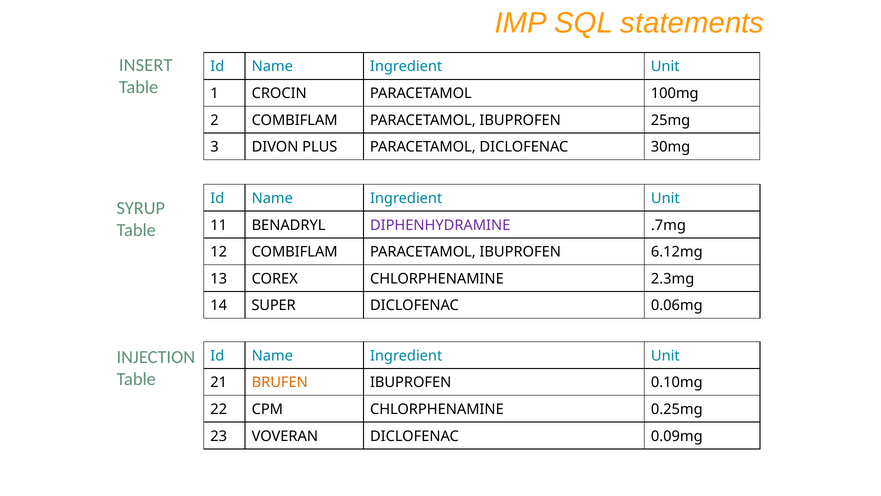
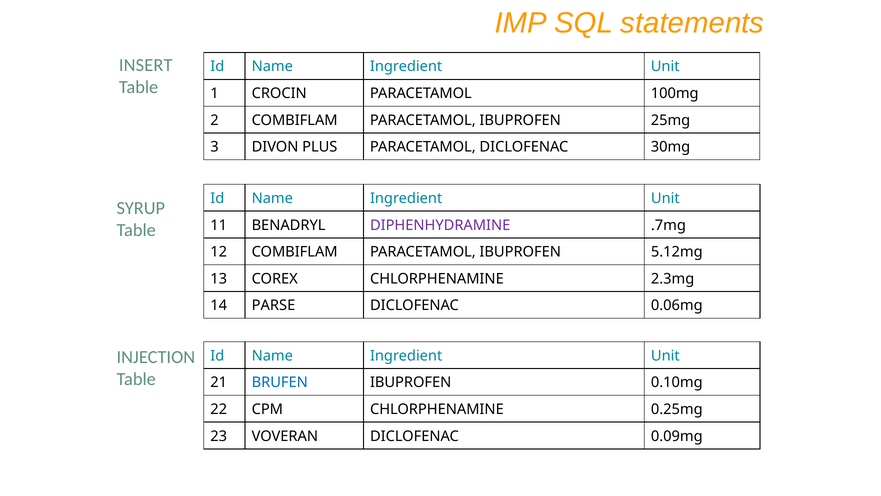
6.12mg: 6.12mg -> 5.12mg
SUPER: SUPER -> PARSE
BRUFEN colour: orange -> blue
